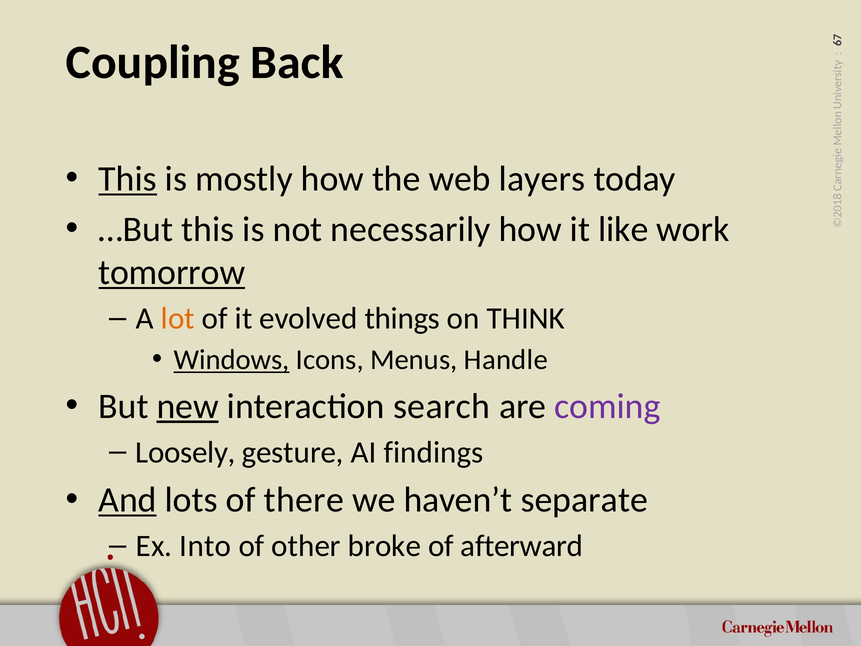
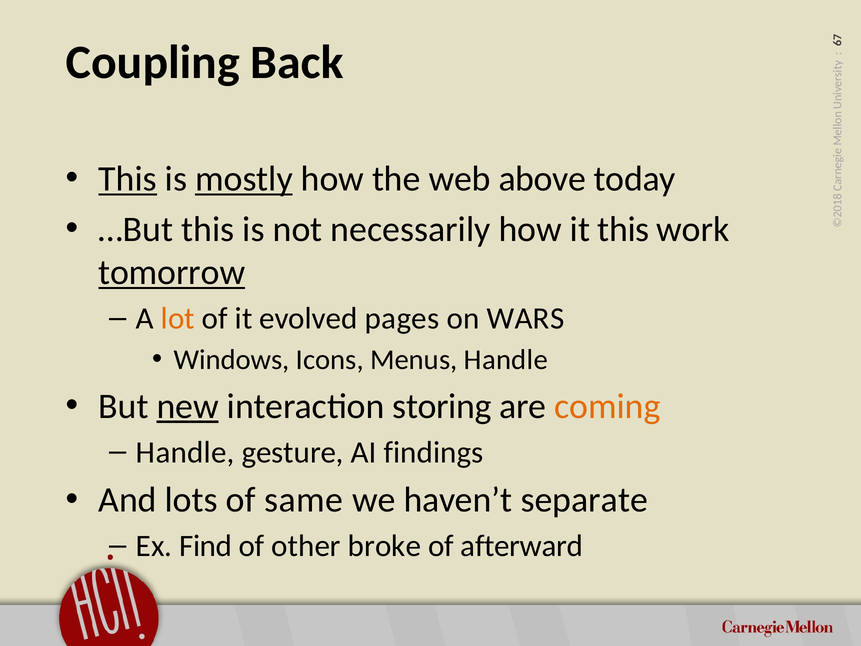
mostly underline: none -> present
layers: layers -> above
it like: like -> this
things: things -> pages
THINK: THINK -> WARS
Windows underline: present -> none
search: search -> storing
coming colour: purple -> orange
Loosely at (185, 452): Loosely -> Handle
And underline: present -> none
there: there -> same
Into: Into -> Find
